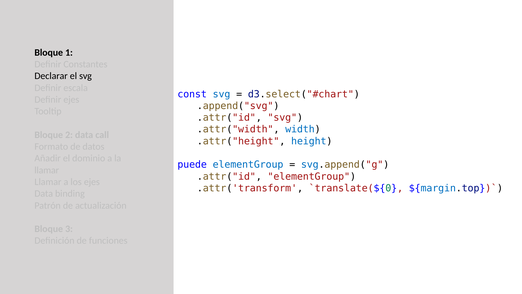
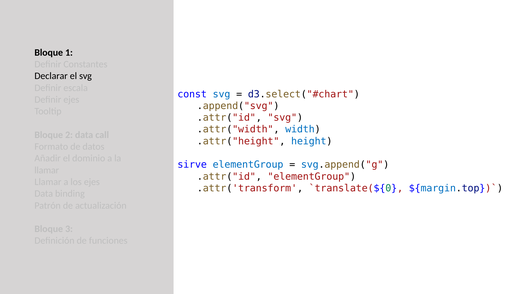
puede: puede -> sirve
